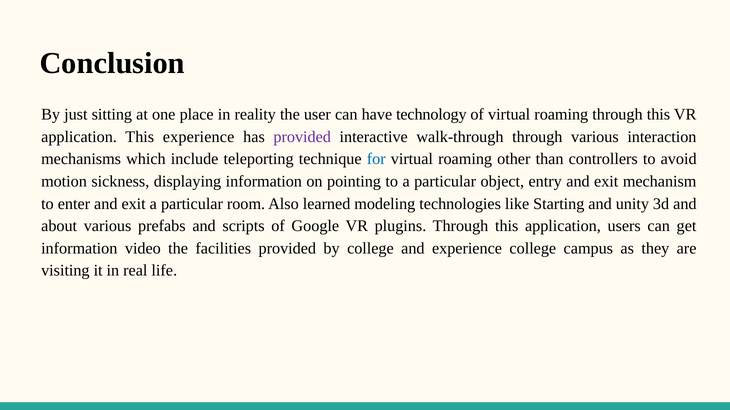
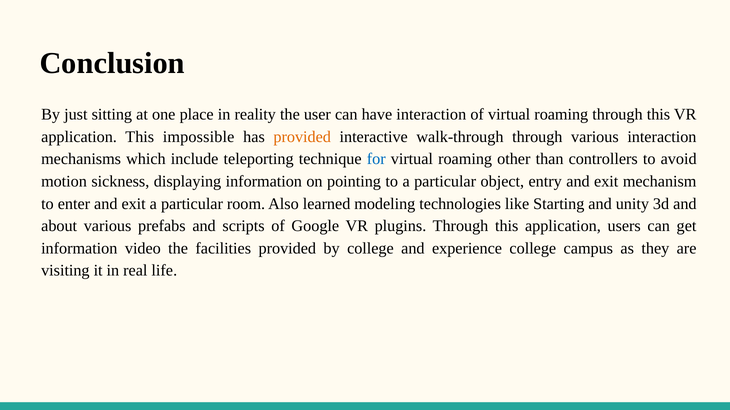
have technology: technology -> interaction
This experience: experience -> impossible
provided at (302, 137) colour: purple -> orange
